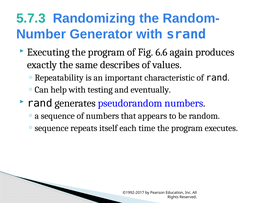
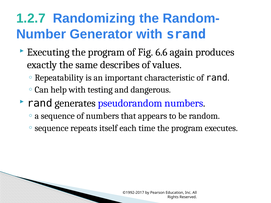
5.7.3: 5.7.3 -> 1.2.7
eventually: eventually -> dangerous
